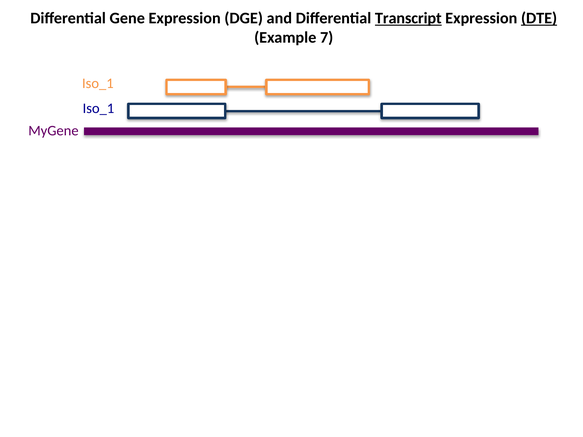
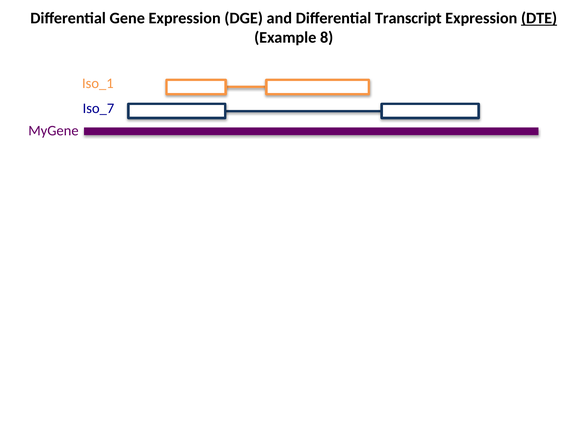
Transcript underline: present -> none
7: 7 -> 8
Iso_1 at (98, 108): Iso_1 -> Iso_7
